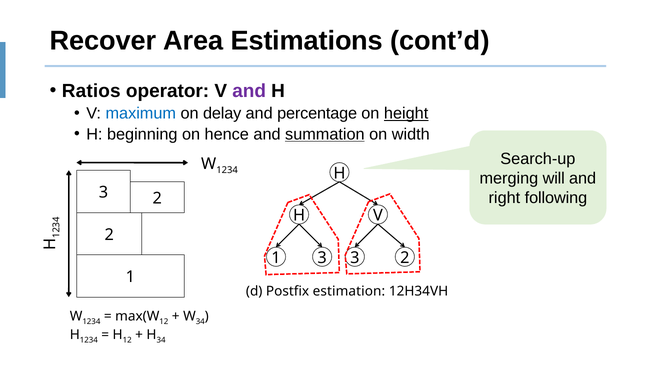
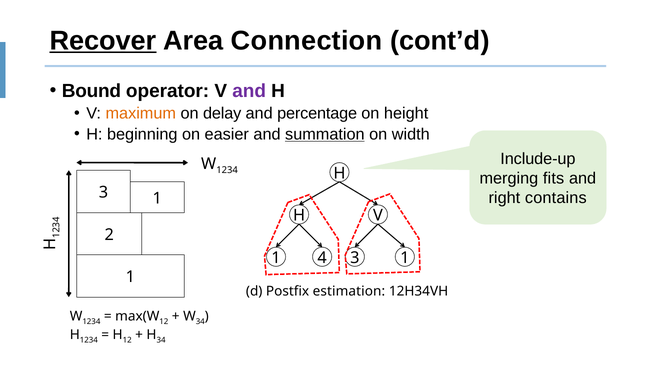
Recover underline: none -> present
Estimations: Estimations -> Connection
Ratios: Ratios -> Bound
maximum colour: blue -> orange
height underline: present -> none
hence: hence -> easier
Search-up: Search-up -> Include-up
will: will -> fits
2 at (157, 198): 2 -> 1
following: following -> contains
1 3: 3 -> 4
2 at (405, 258): 2 -> 1
